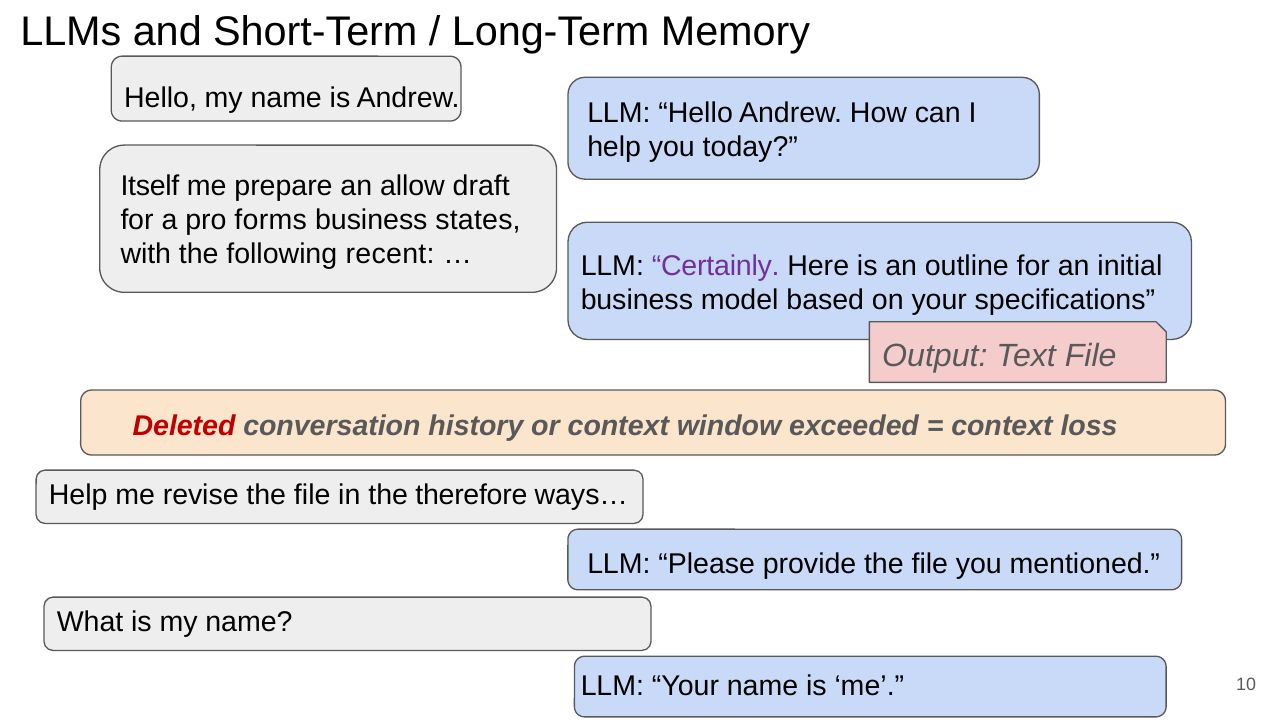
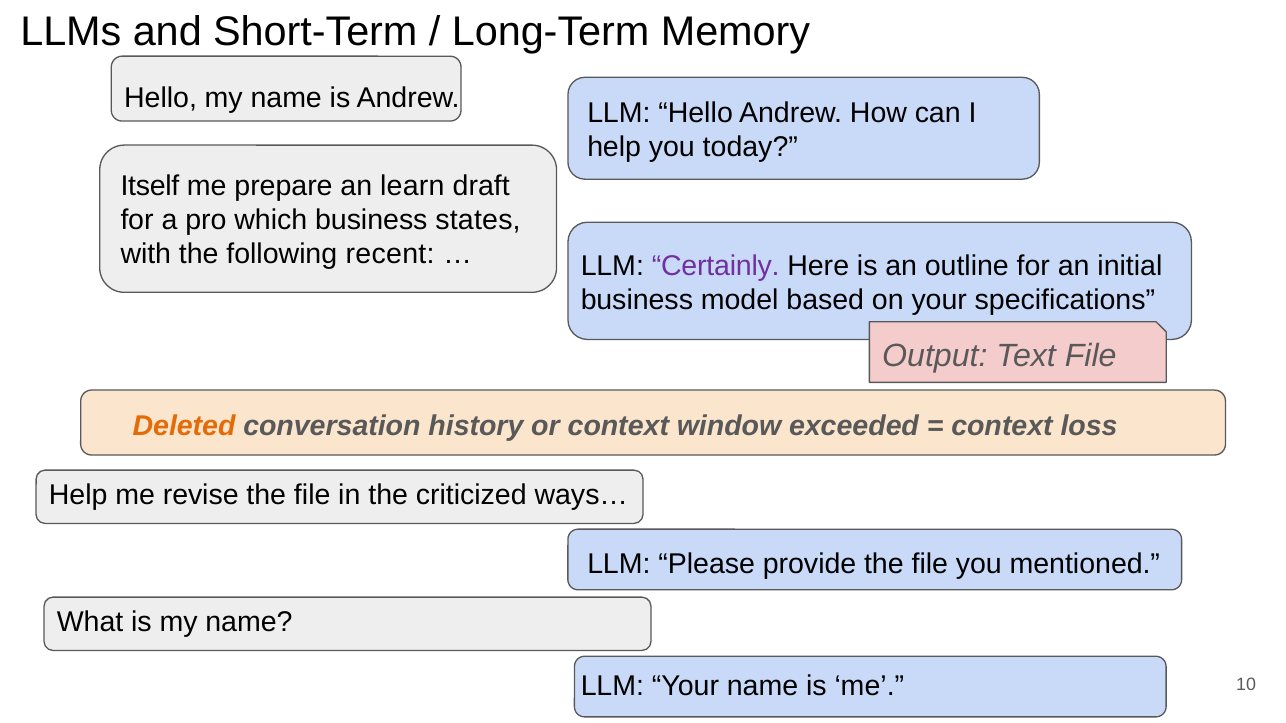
allow: allow -> learn
forms: forms -> which
Deleted colour: red -> orange
therefore: therefore -> criticized
